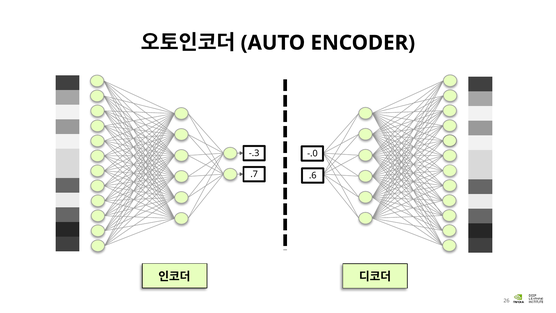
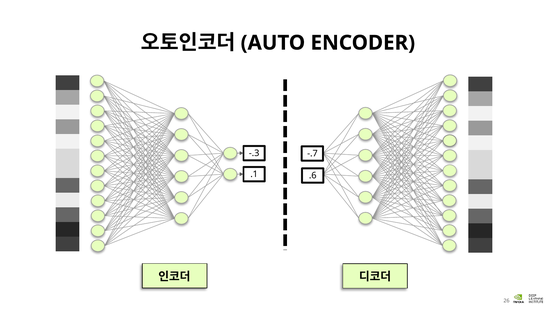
-.0: -.0 -> -.7
.7: .7 -> .1
